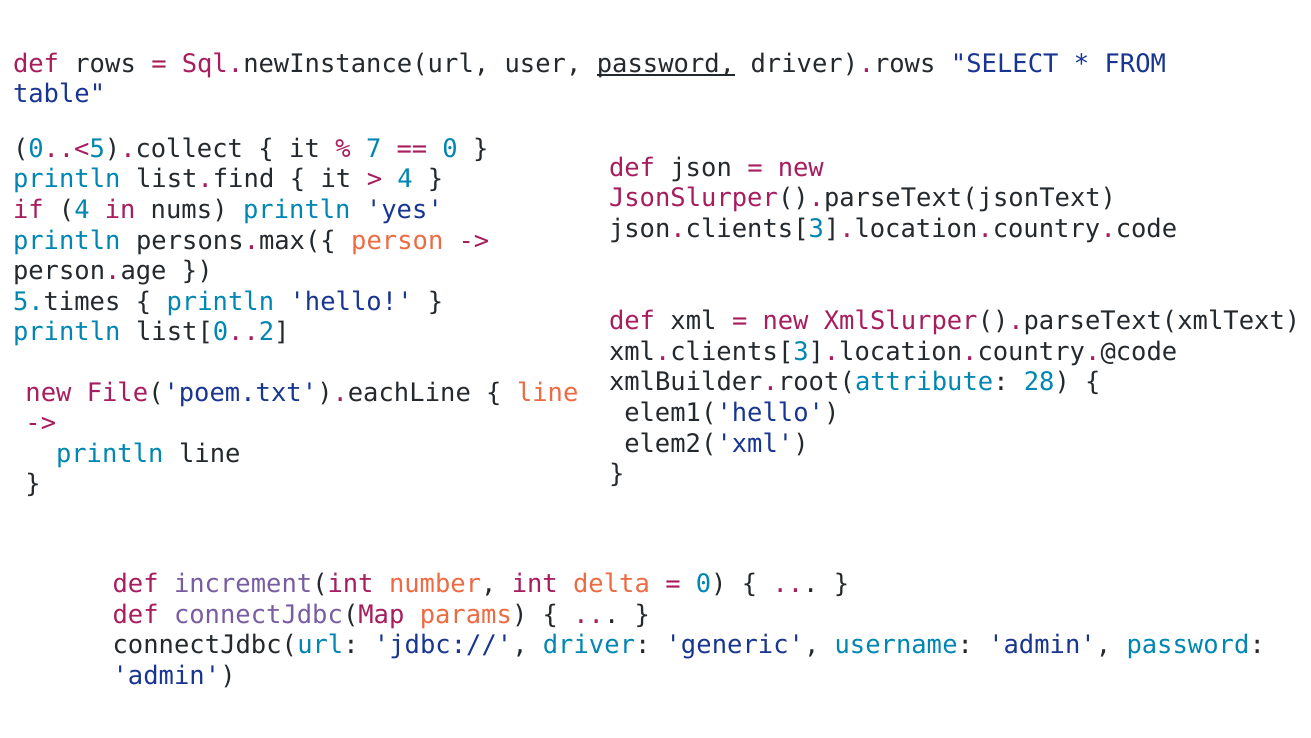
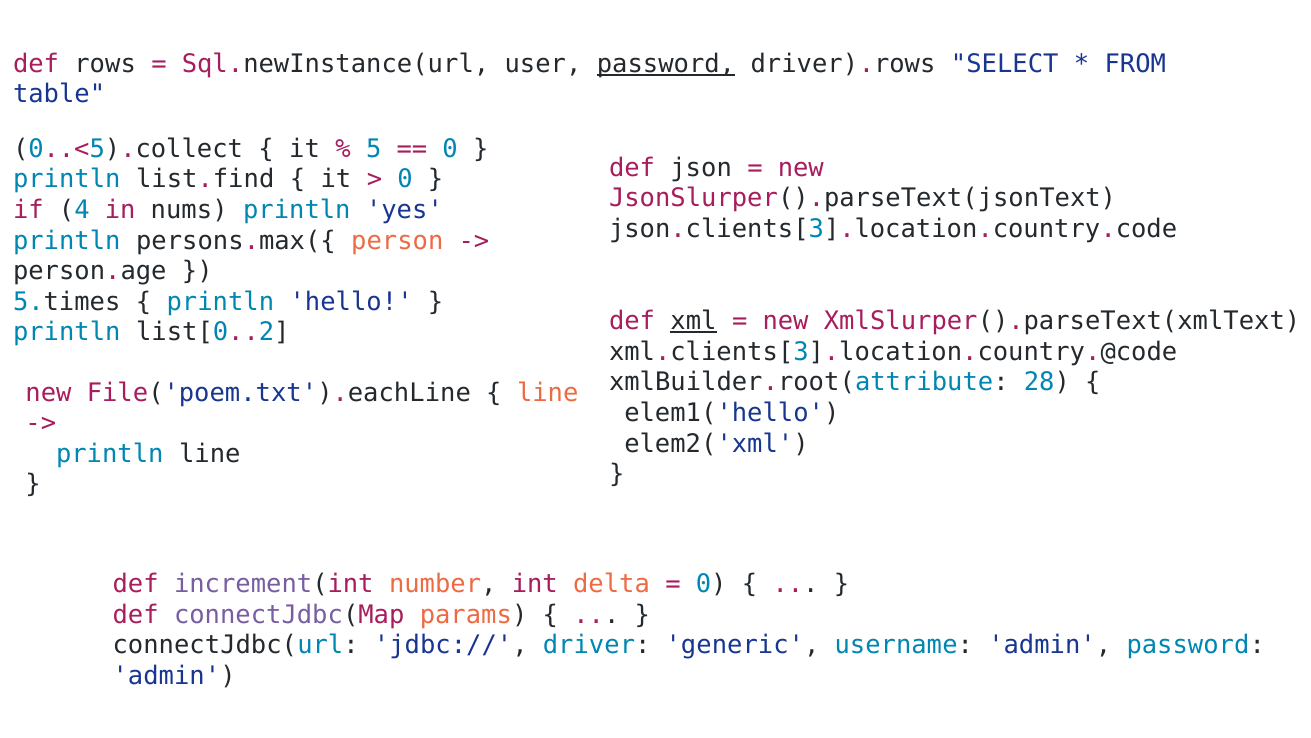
7: 7 -> 5
4 at (405, 179): 4 -> 0
xml underline: none -> present
